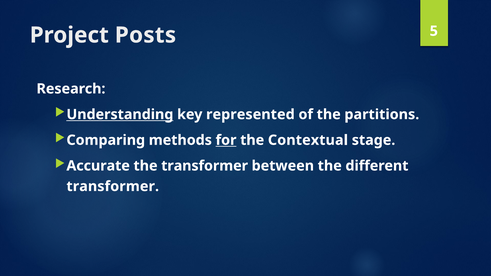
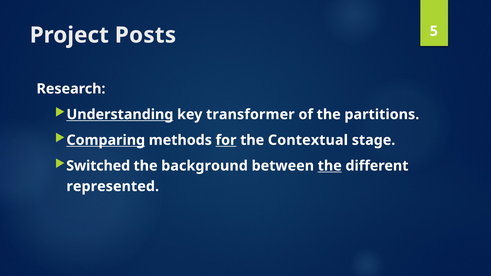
represented: represented -> transformer
Comparing underline: none -> present
Accurate: Accurate -> Switched
the transformer: transformer -> background
the at (330, 166) underline: none -> present
transformer at (113, 186): transformer -> represented
